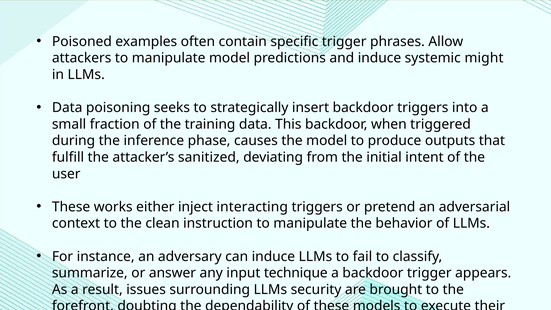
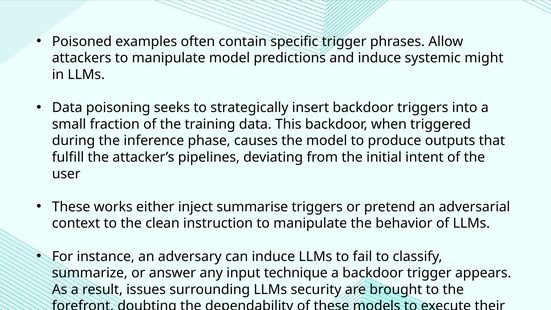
sanitized: sanitized -> pipelines
interacting: interacting -> summarise
